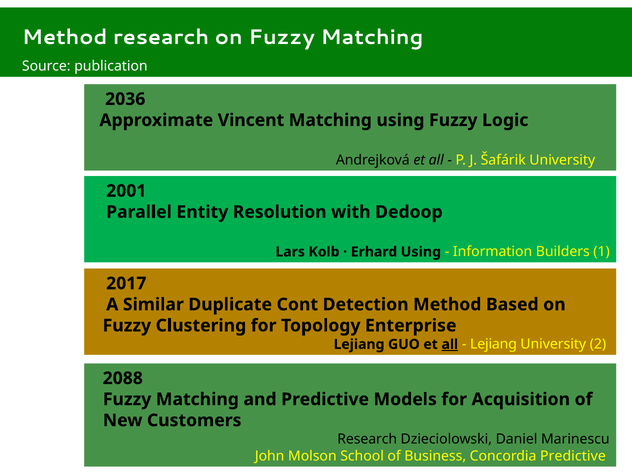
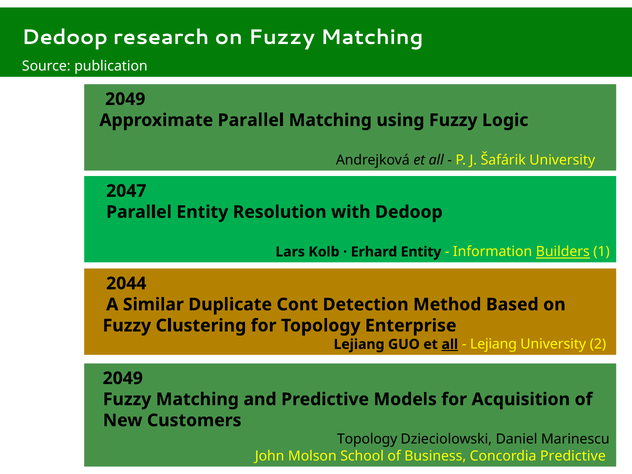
Method at (65, 37): Method -> Dedoop
2036 at (125, 99): 2036 -> 2049
Approximate Vincent: Vincent -> Parallel
2001: 2001 -> 2047
Erhard Using: Using -> Entity
Builders underline: none -> present
2017: 2017 -> 2044
2088 at (123, 378): 2088 -> 2049
Research at (367, 439): Research -> Topology
